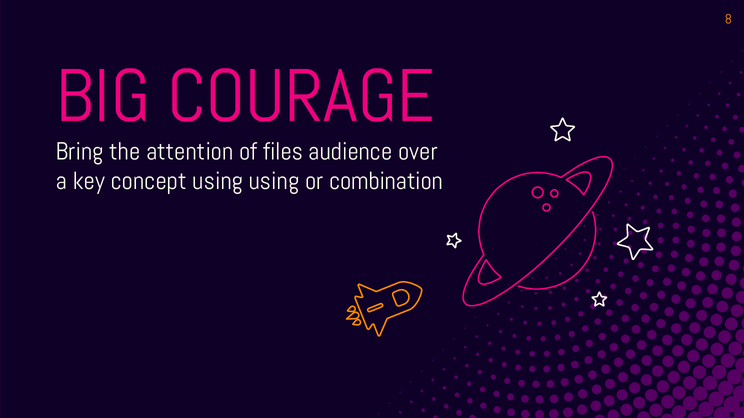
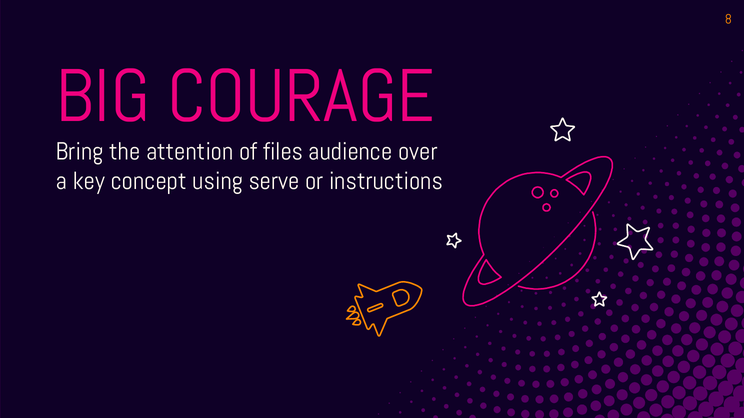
using using: using -> serve
combination: combination -> instructions
